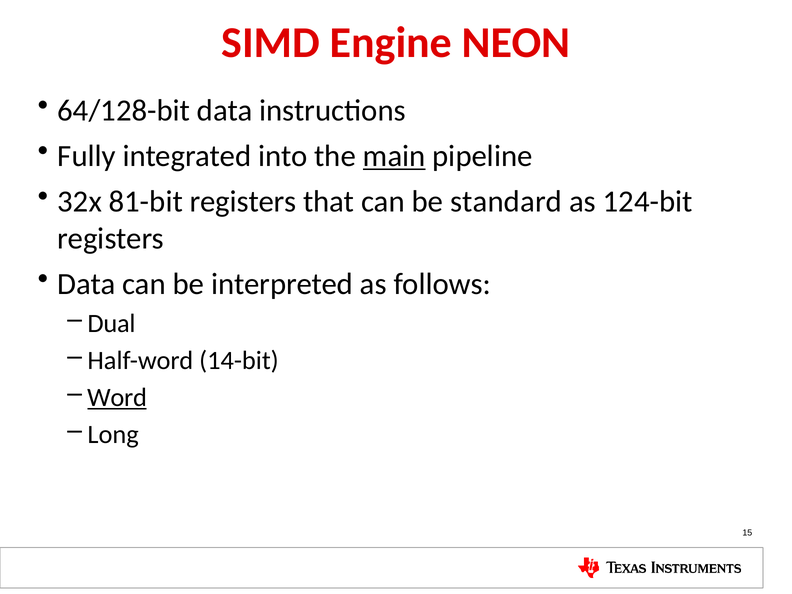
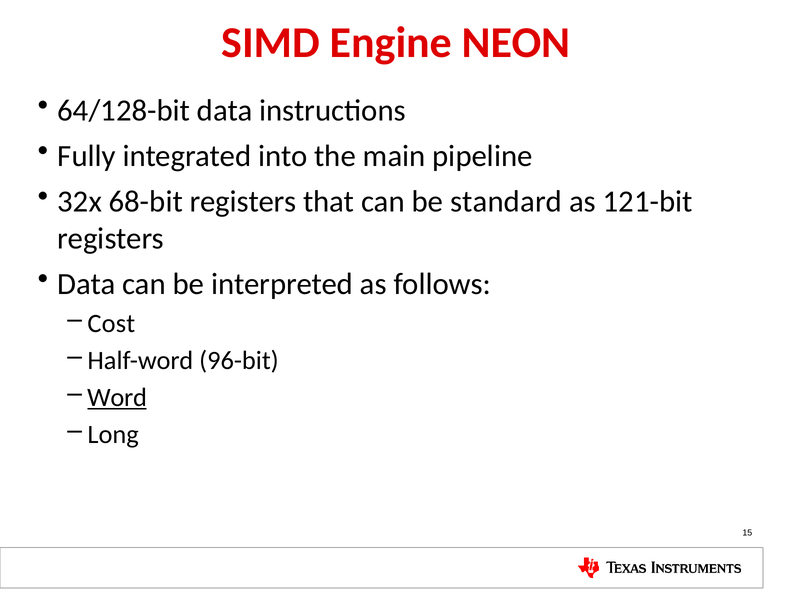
main underline: present -> none
81-bit: 81-bit -> 68-bit
124-bit: 124-bit -> 121-bit
Dual: Dual -> Cost
14-bit: 14-bit -> 96-bit
